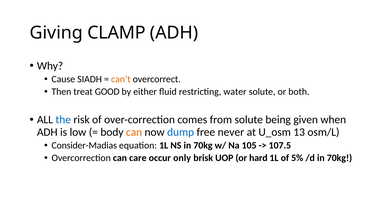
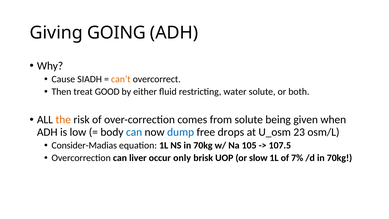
CLAMP: CLAMP -> GOING
the colour: blue -> orange
can at (134, 132) colour: orange -> blue
never: never -> drops
13: 13 -> 23
care: care -> liver
hard: hard -> slow
5%: 5% -> 7%
